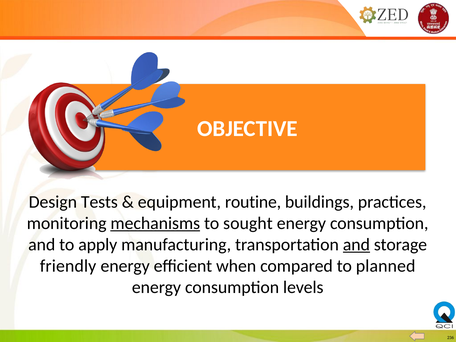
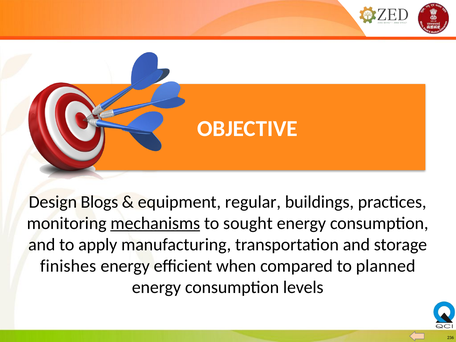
Tests: Tests -> Blogs
routine: routine -> regular
and at (356, 245) underline: present -> none
friendly: friendly -> finishes
